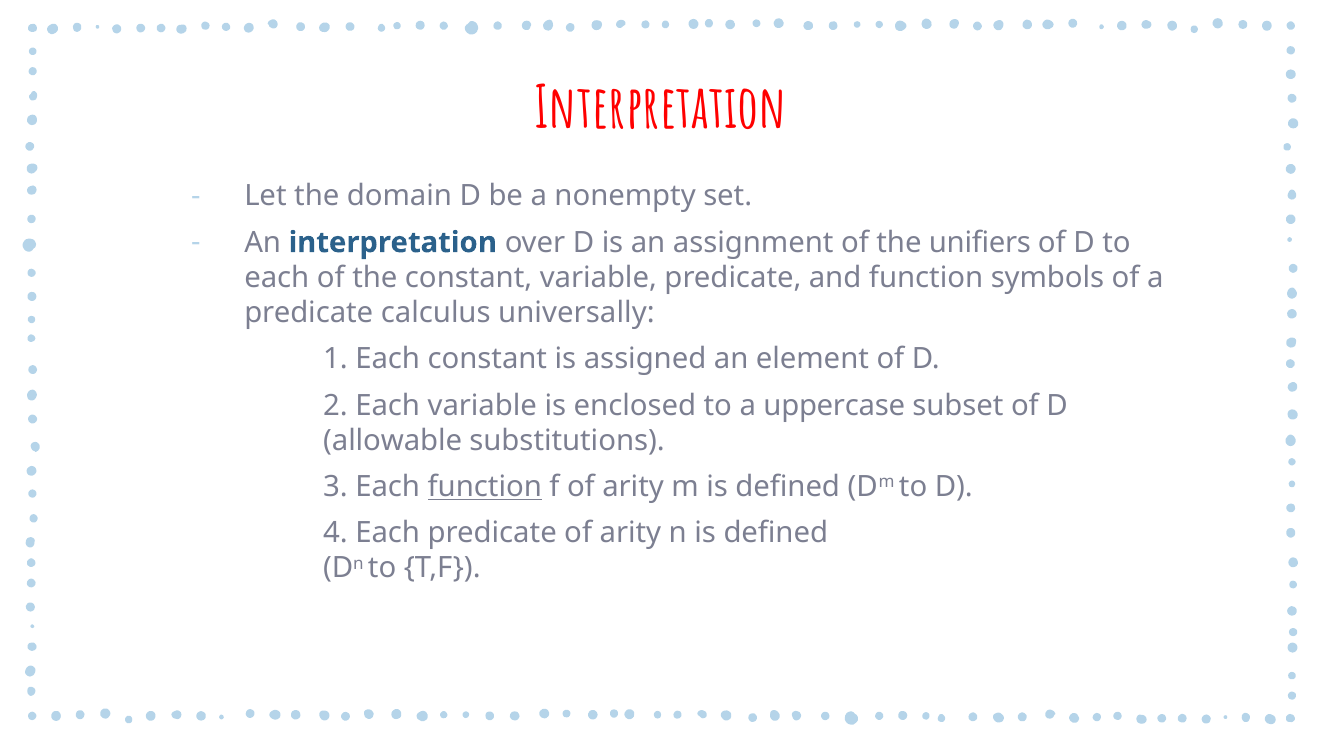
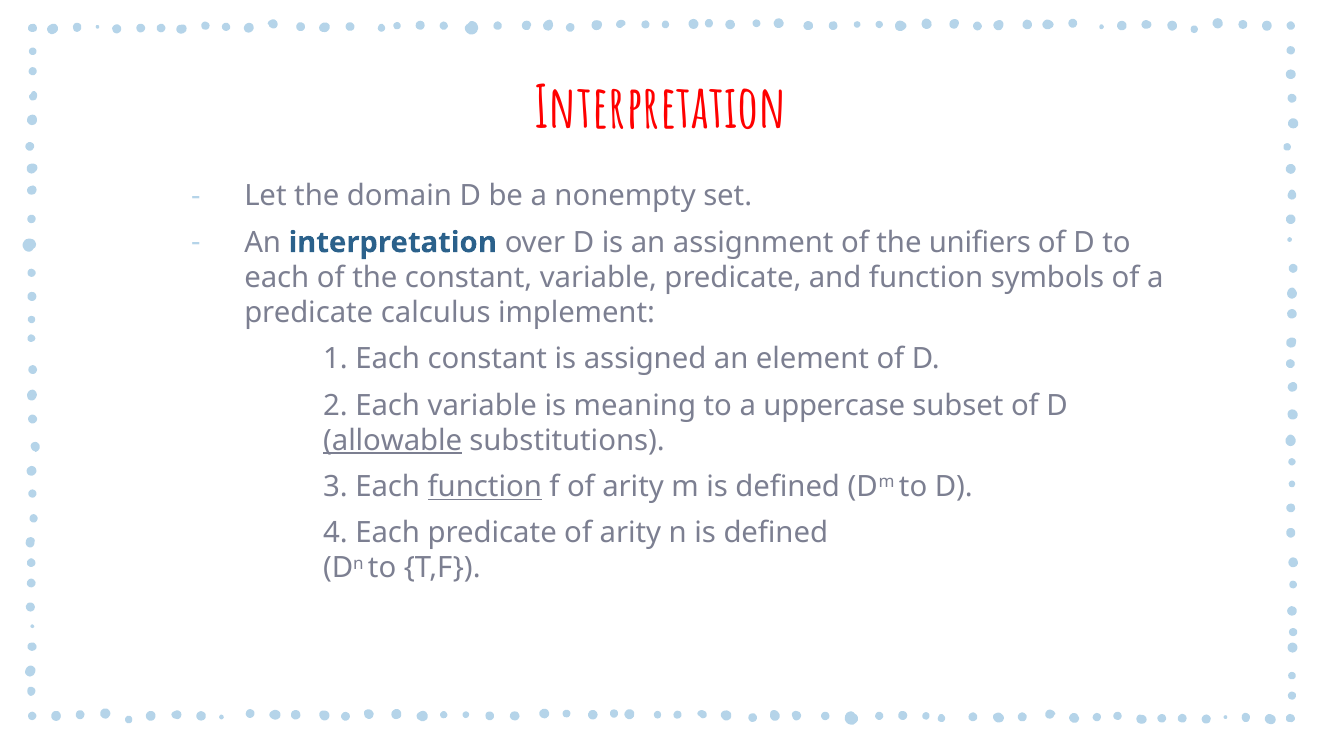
universally: universally -> implement
enclosed: enclosed -> meaning
allowable underline: none -> present
